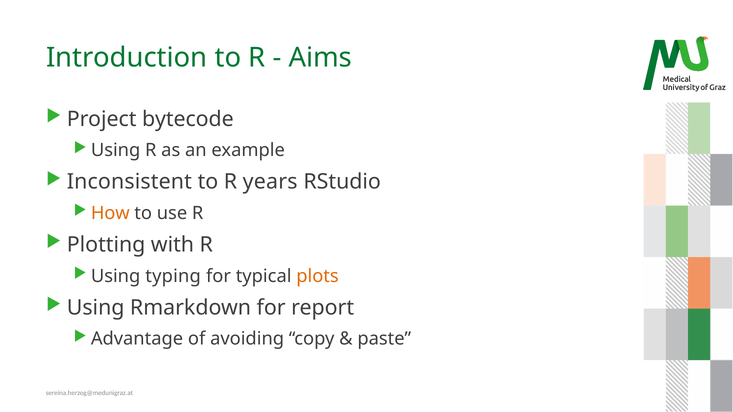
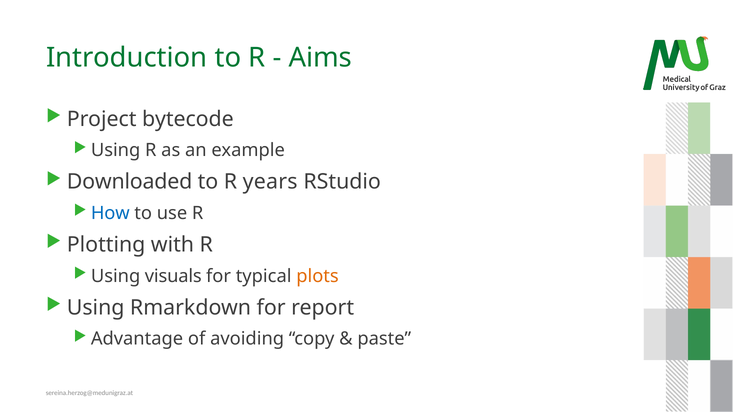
Inconsistent: Inconsistent -> Downloaded
How colour: orange -> blue
typing: typing -> visuals
